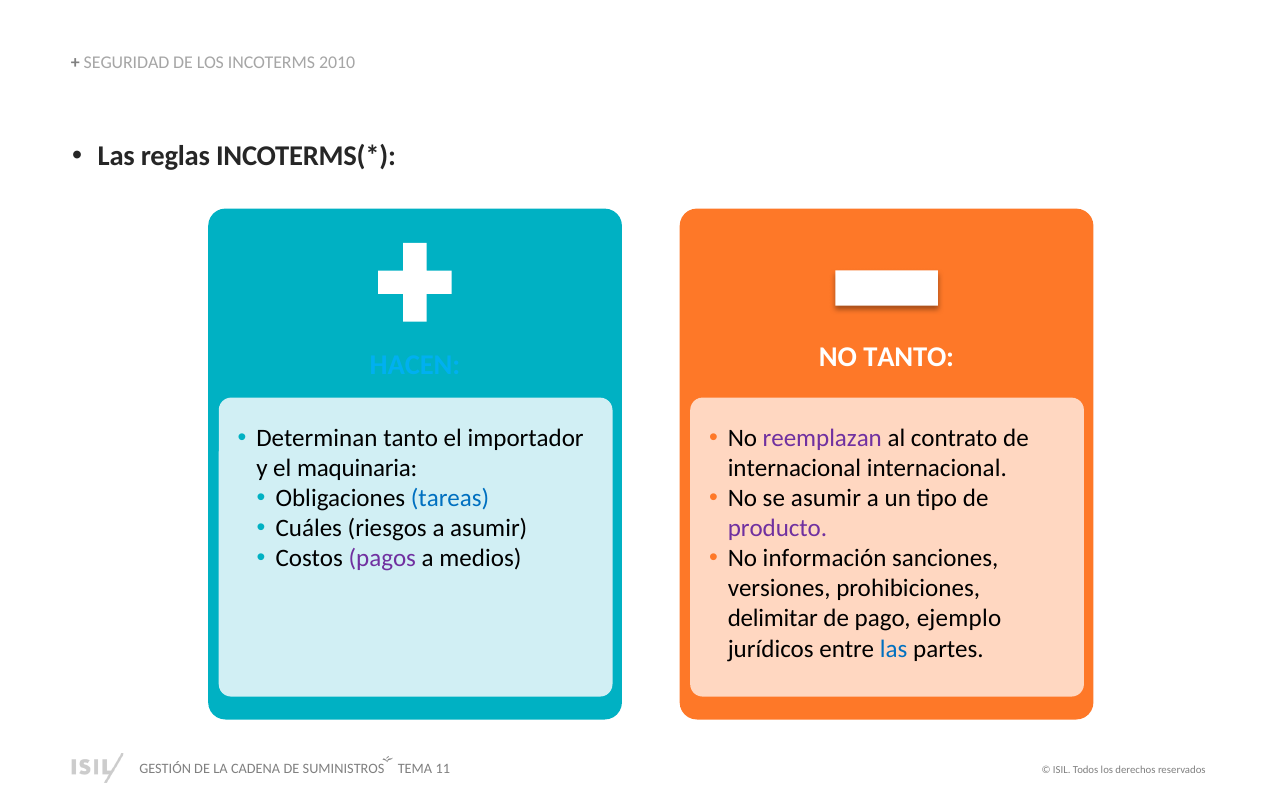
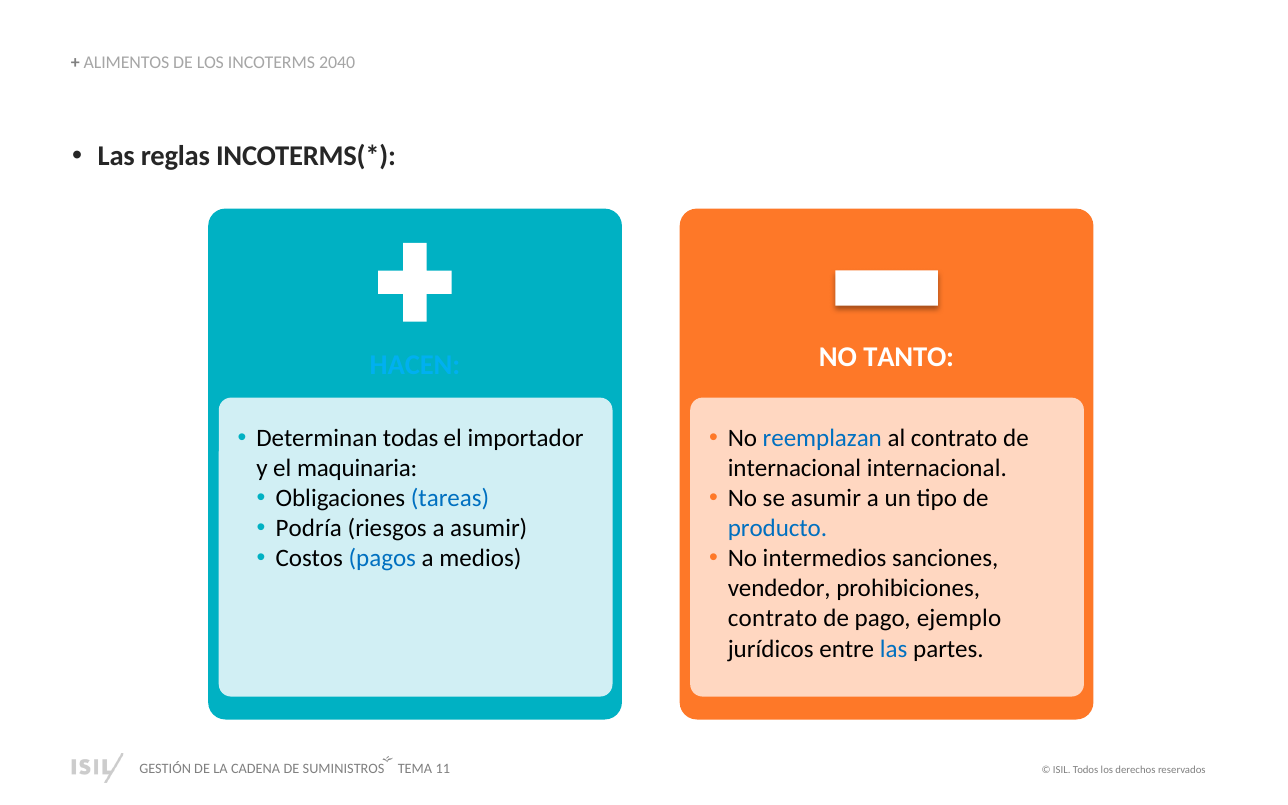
SEGURIDAD: SEGURIDAD -> ALIMENTOS
2010: 2010 -> 2040
Determinan tanto: tanto -> todas
reemplazan colour: purple -> blue
Cuáles: Cuáles -> Podría
producto colour: purple -> blue
pagos colour: purple -> blue
información: información -> intermedios
versiones: versiones -> vendedor
delimitar at (773, 619): delimitar -> contrato
